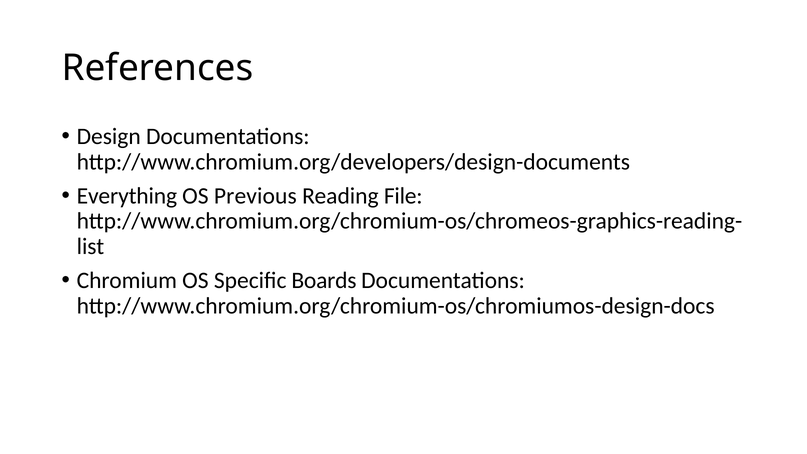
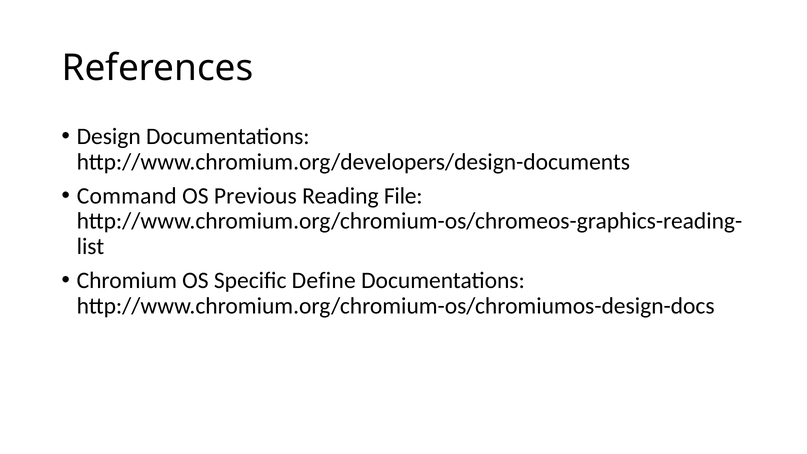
Everything: Everything -> Command
Boards: Boards -> Define
